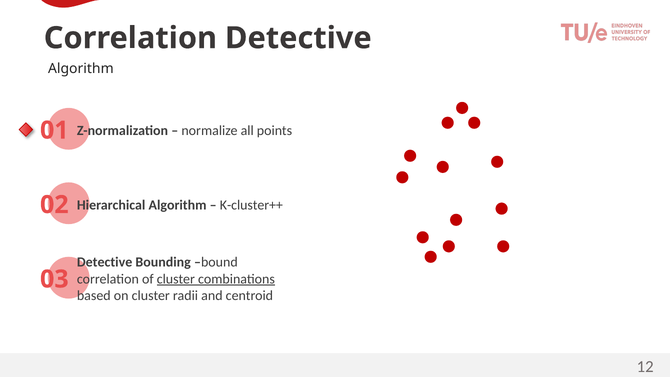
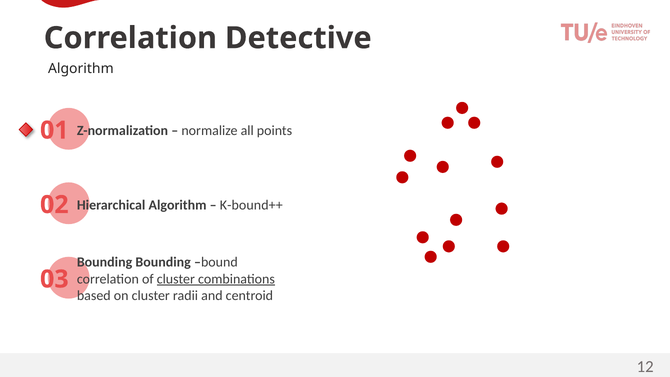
K-cluster++: K-cluster++ -> K-bound++
Detective at (105, 262): Detective -> Bounding
